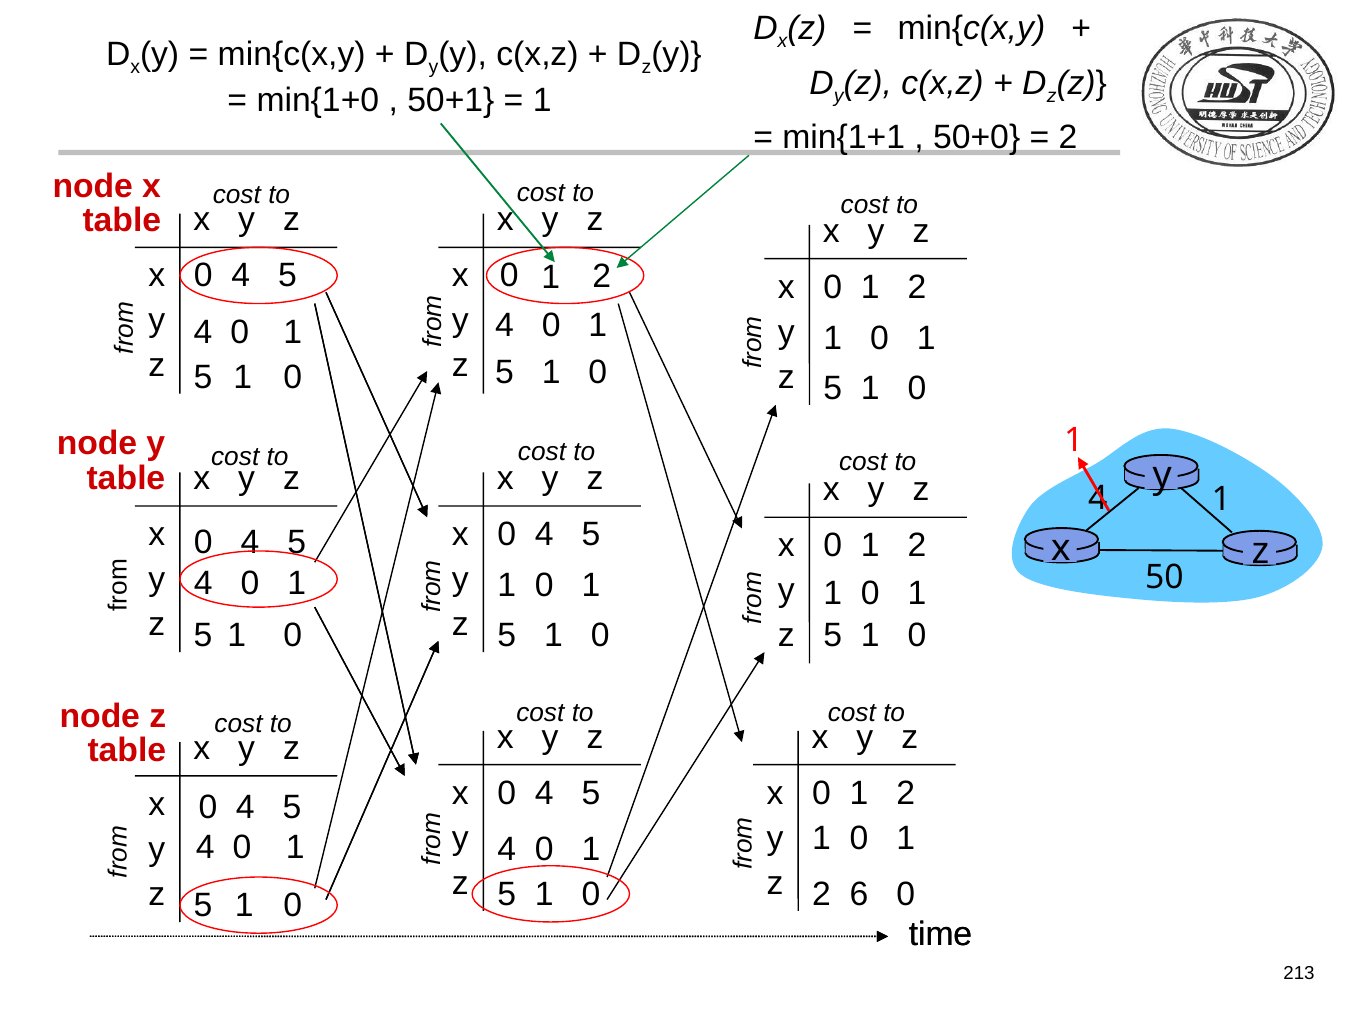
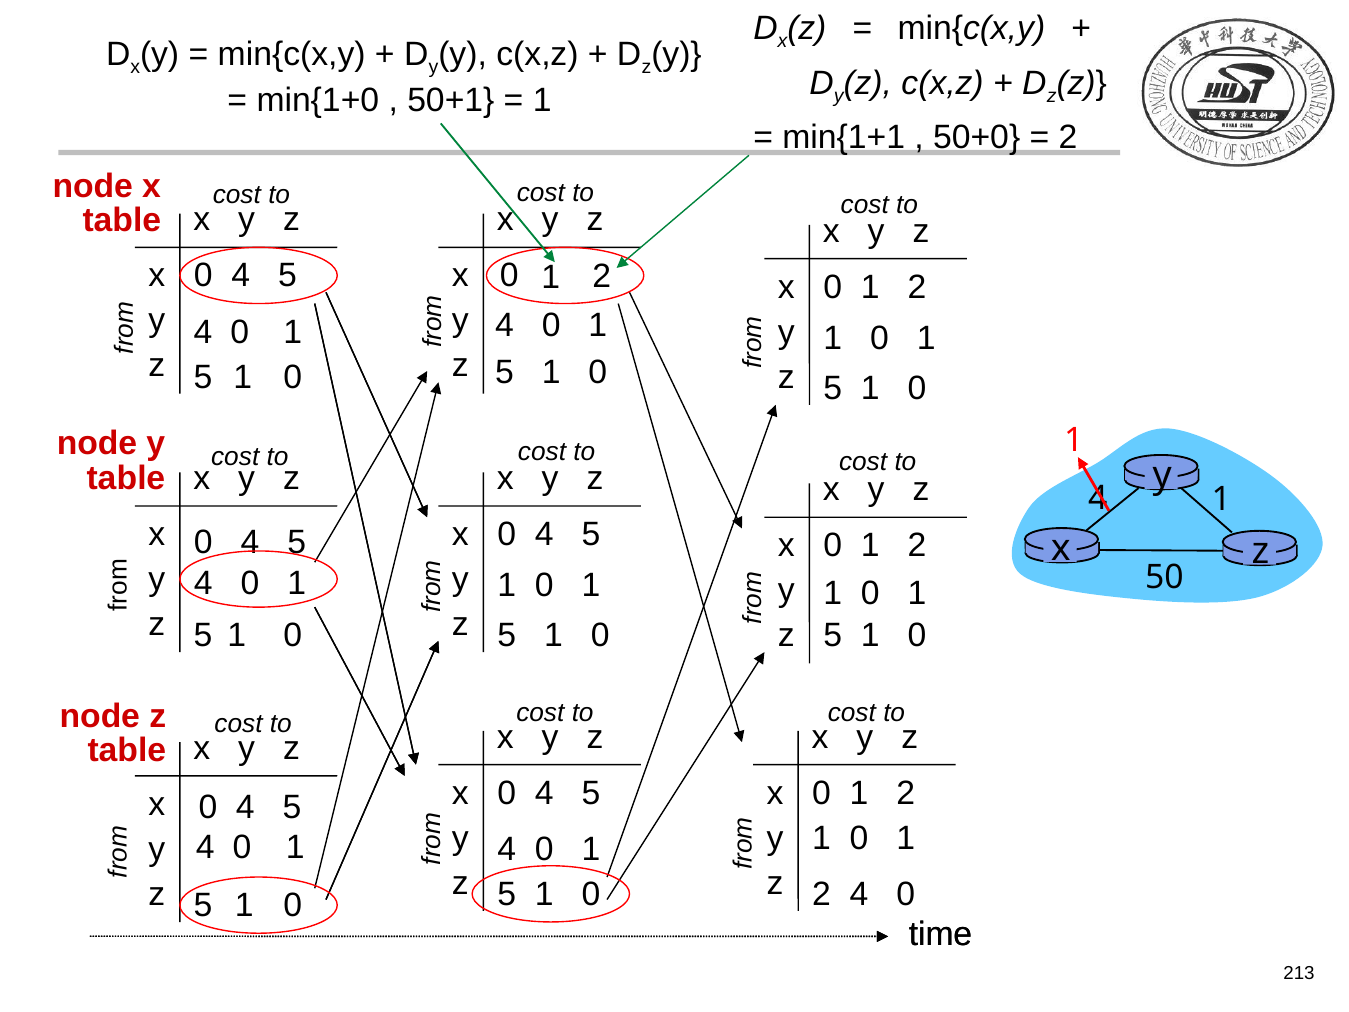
2 6: 6 -> 4
